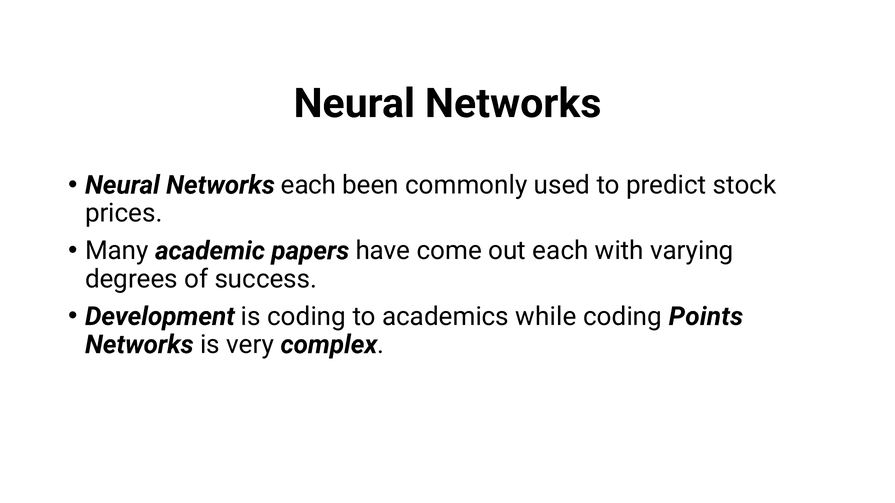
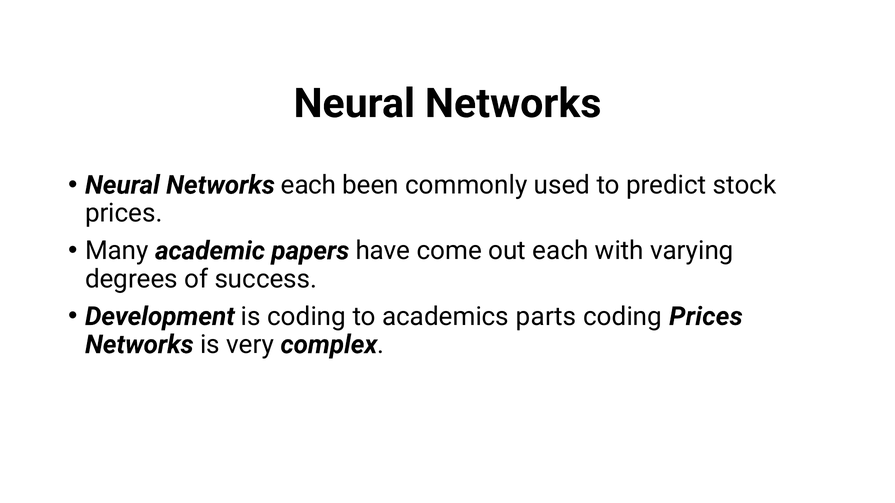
while: while -> parts
coding Points: Points -> Prices
